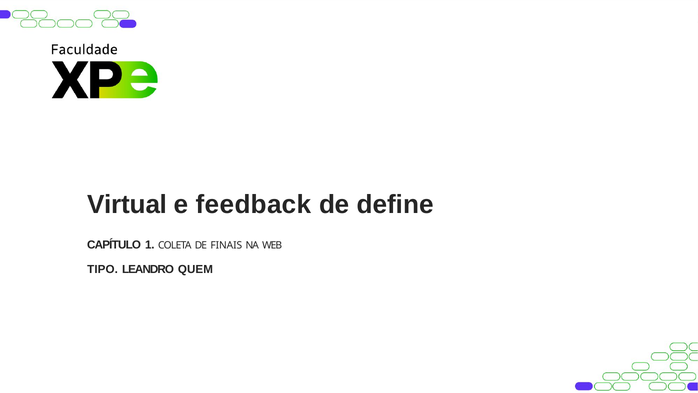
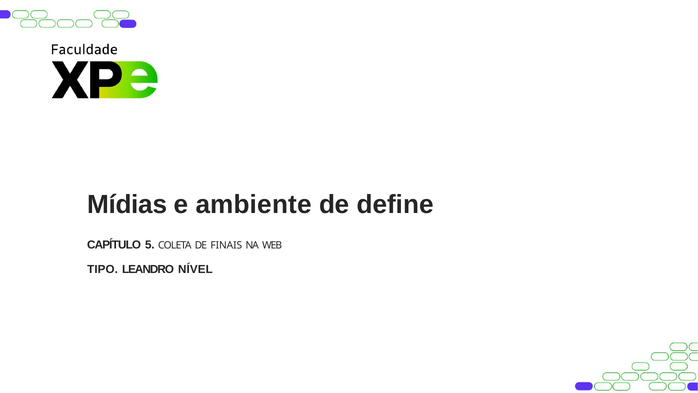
Virtual: Virtual -> Mídias
feedback: feedback -> ambiente
1: 1 -> 5
QUEM: QUEM -> NÍVEL
